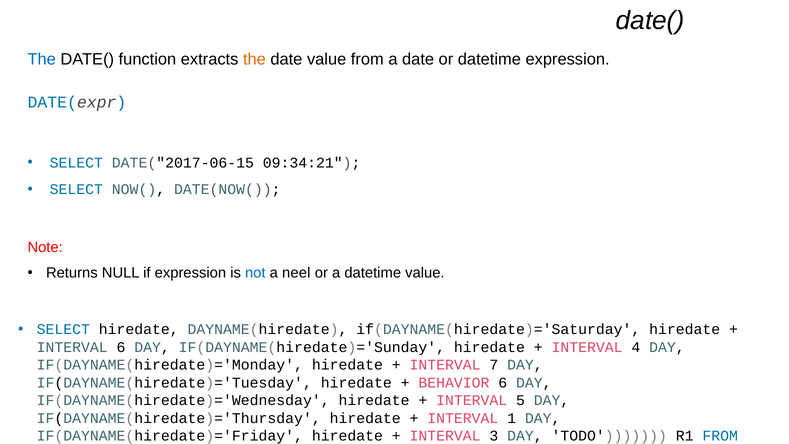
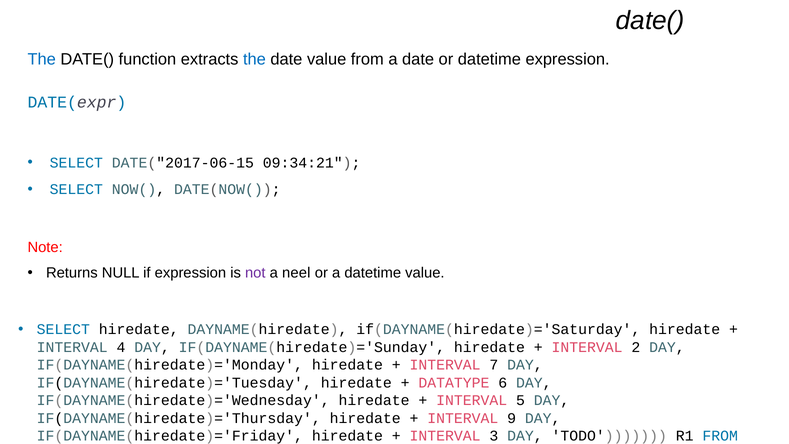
the at (254, 59) colour: orange -> blue
not colour: blue -> purple
INTERVAL 6: 6 -> 4
4: 4 -> 2
BEHAVIOR: BEHAVIOR -> DATATYPE
1: 1 -> 9
